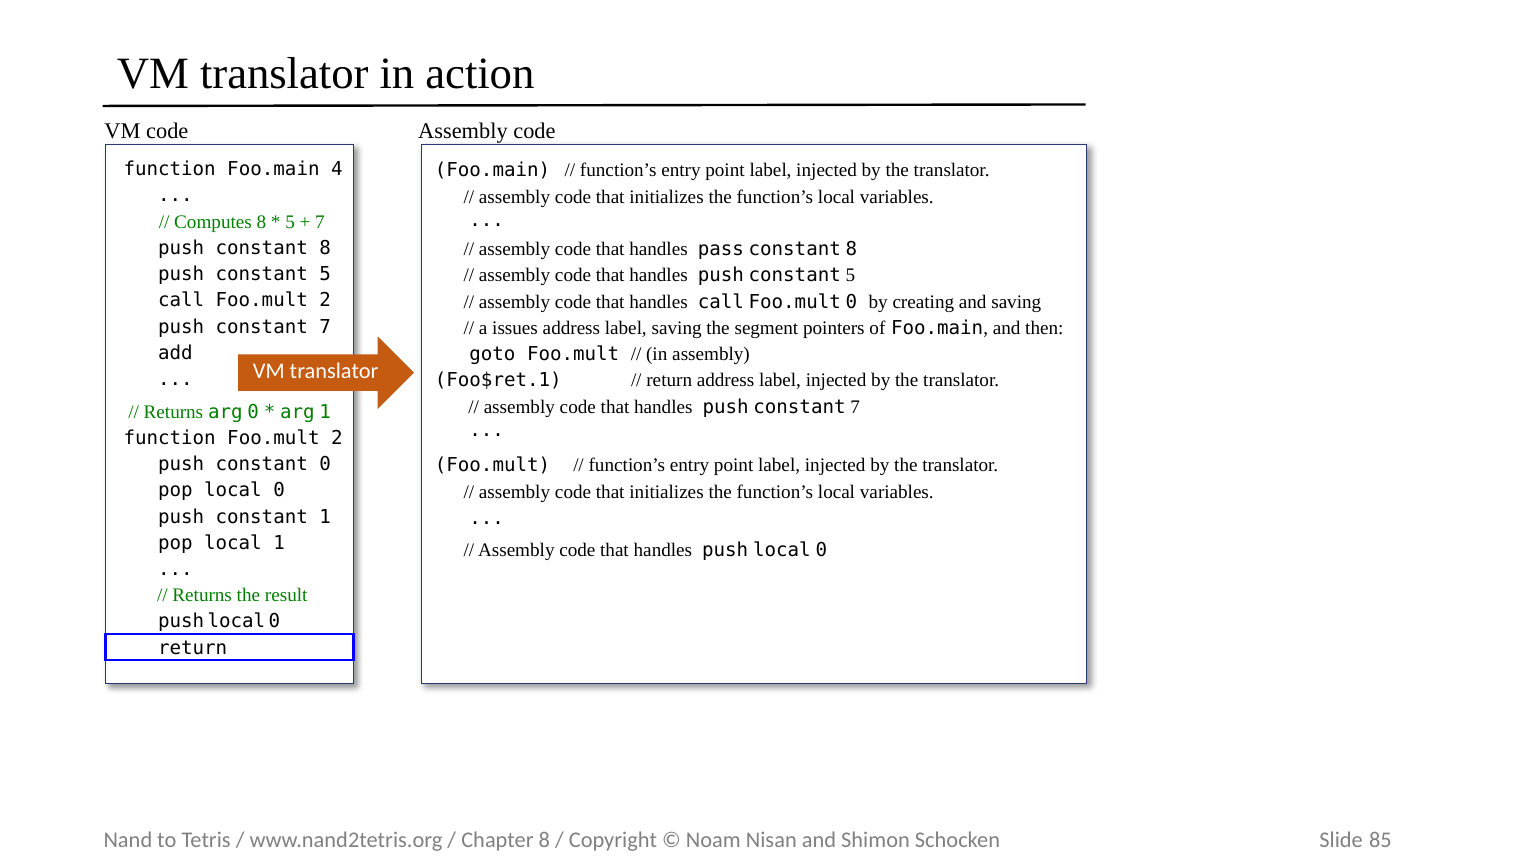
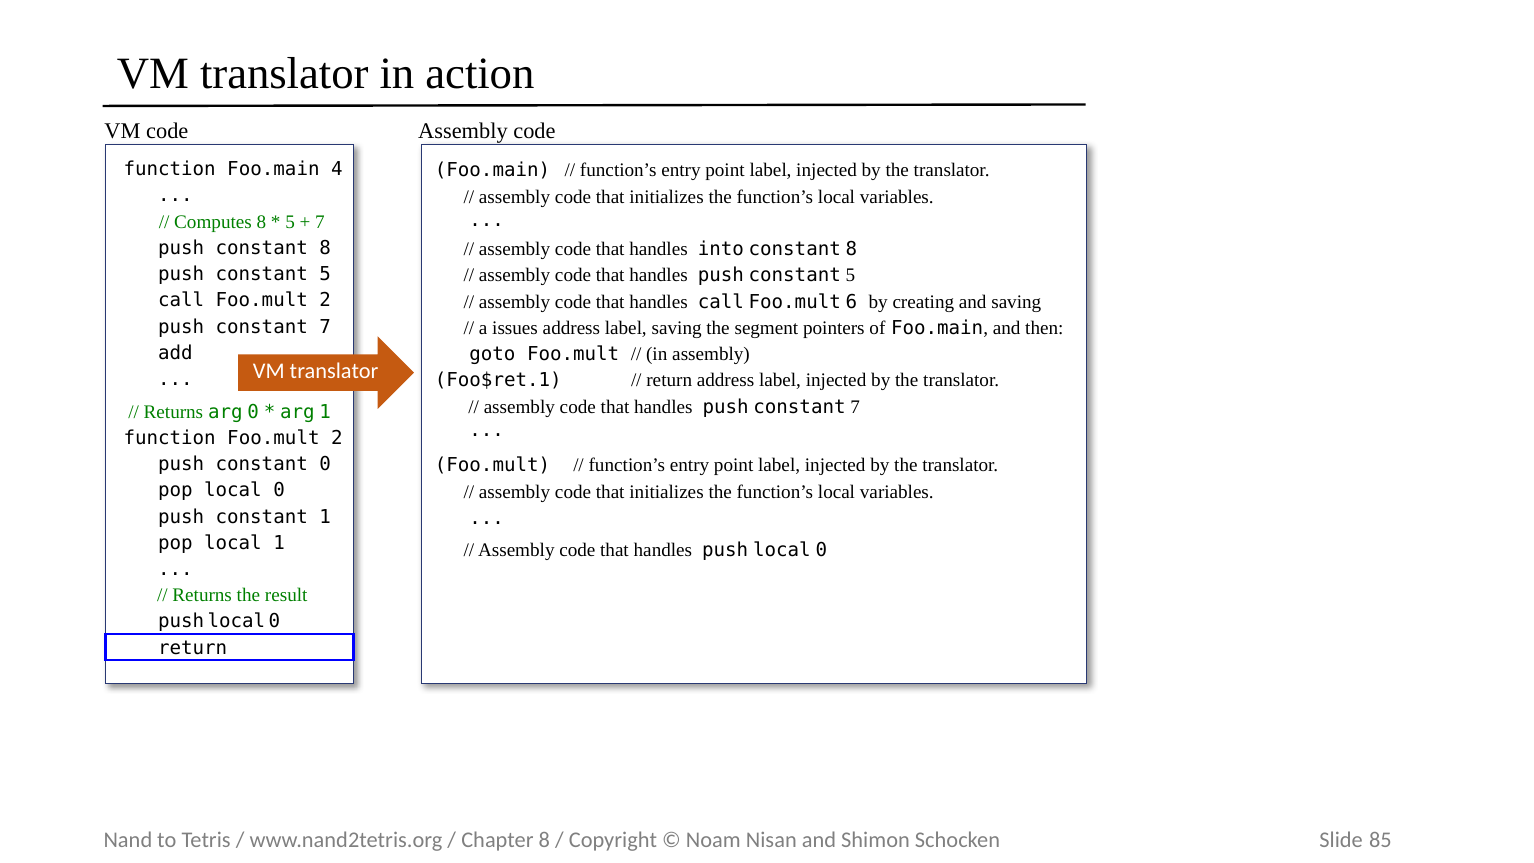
pass: pass -> into
Foo.mult 0: 0 -> 6
